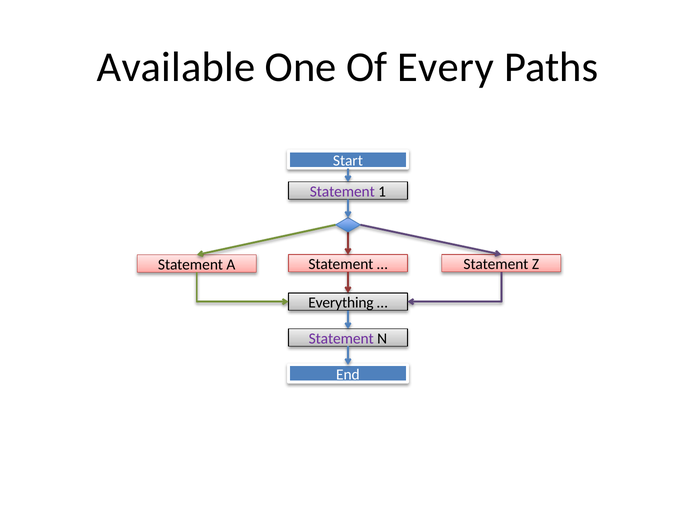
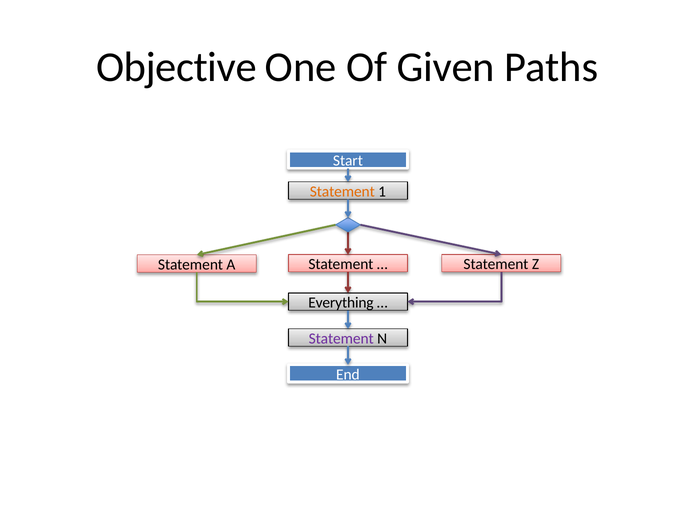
Available: Available -> Objective
Every: Every -> Given
Statement at (342, 192) colour: purple -> orange
